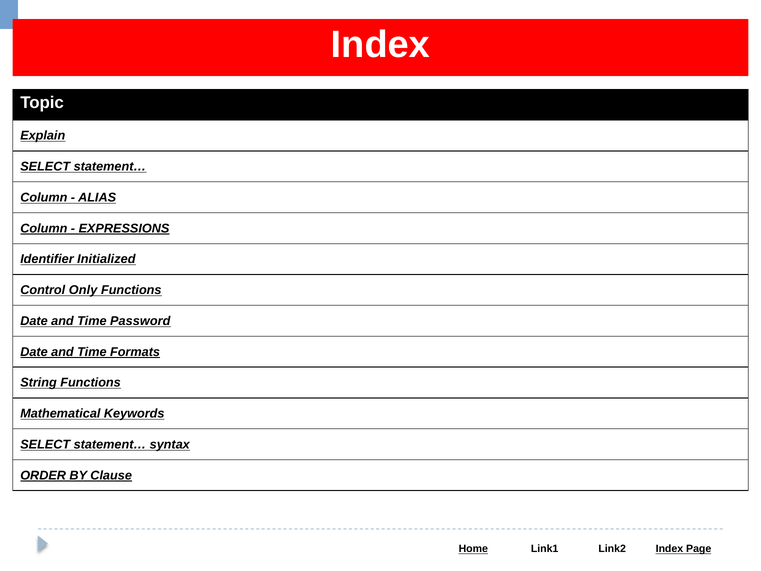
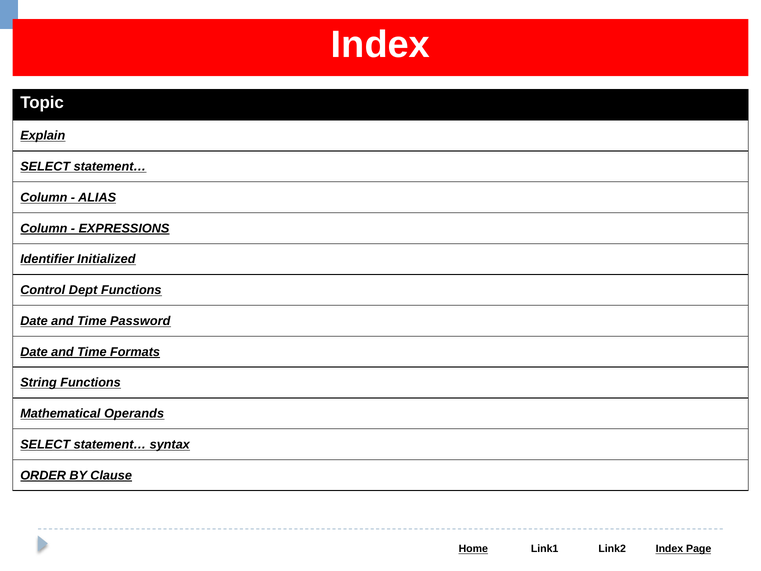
Only: Only -> Dept
Keywords: Keywords -> Operands
